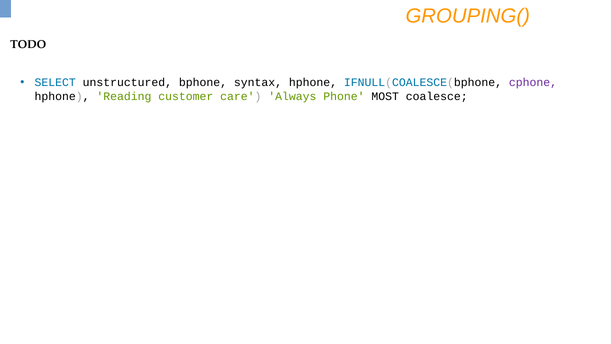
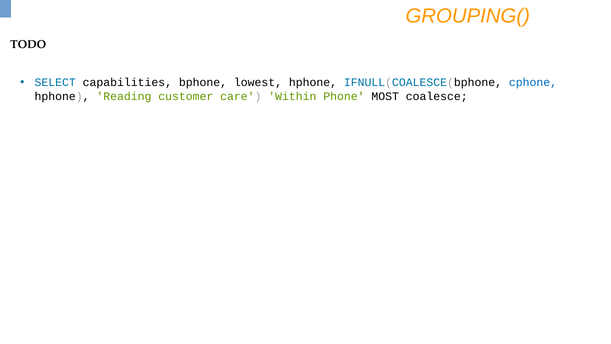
unstructured: unstructured -> capabilities
syntax: syntax -> lowest
cphone colour: purple -> blue
Always: Always -> Within
